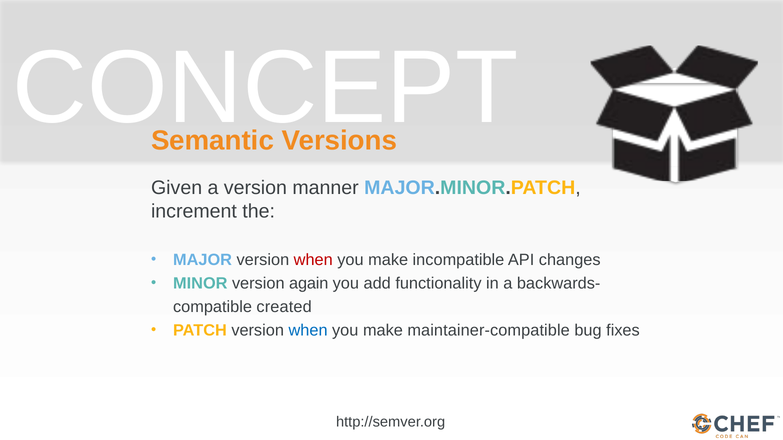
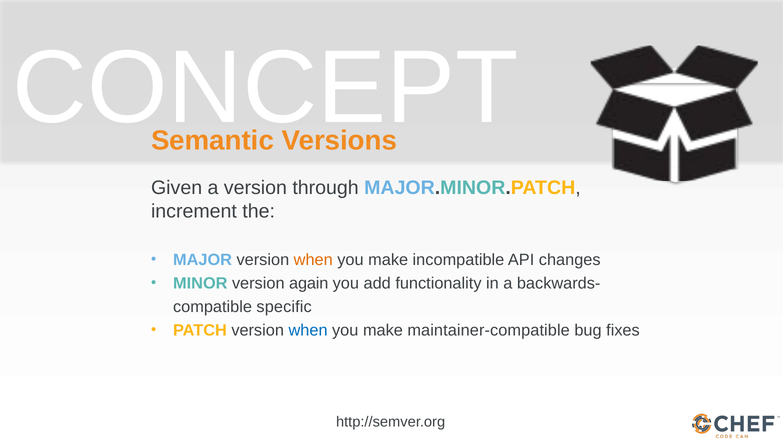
manner: manner -> through
when at (313, 260) colour: red -> orange
created: created -> specific
